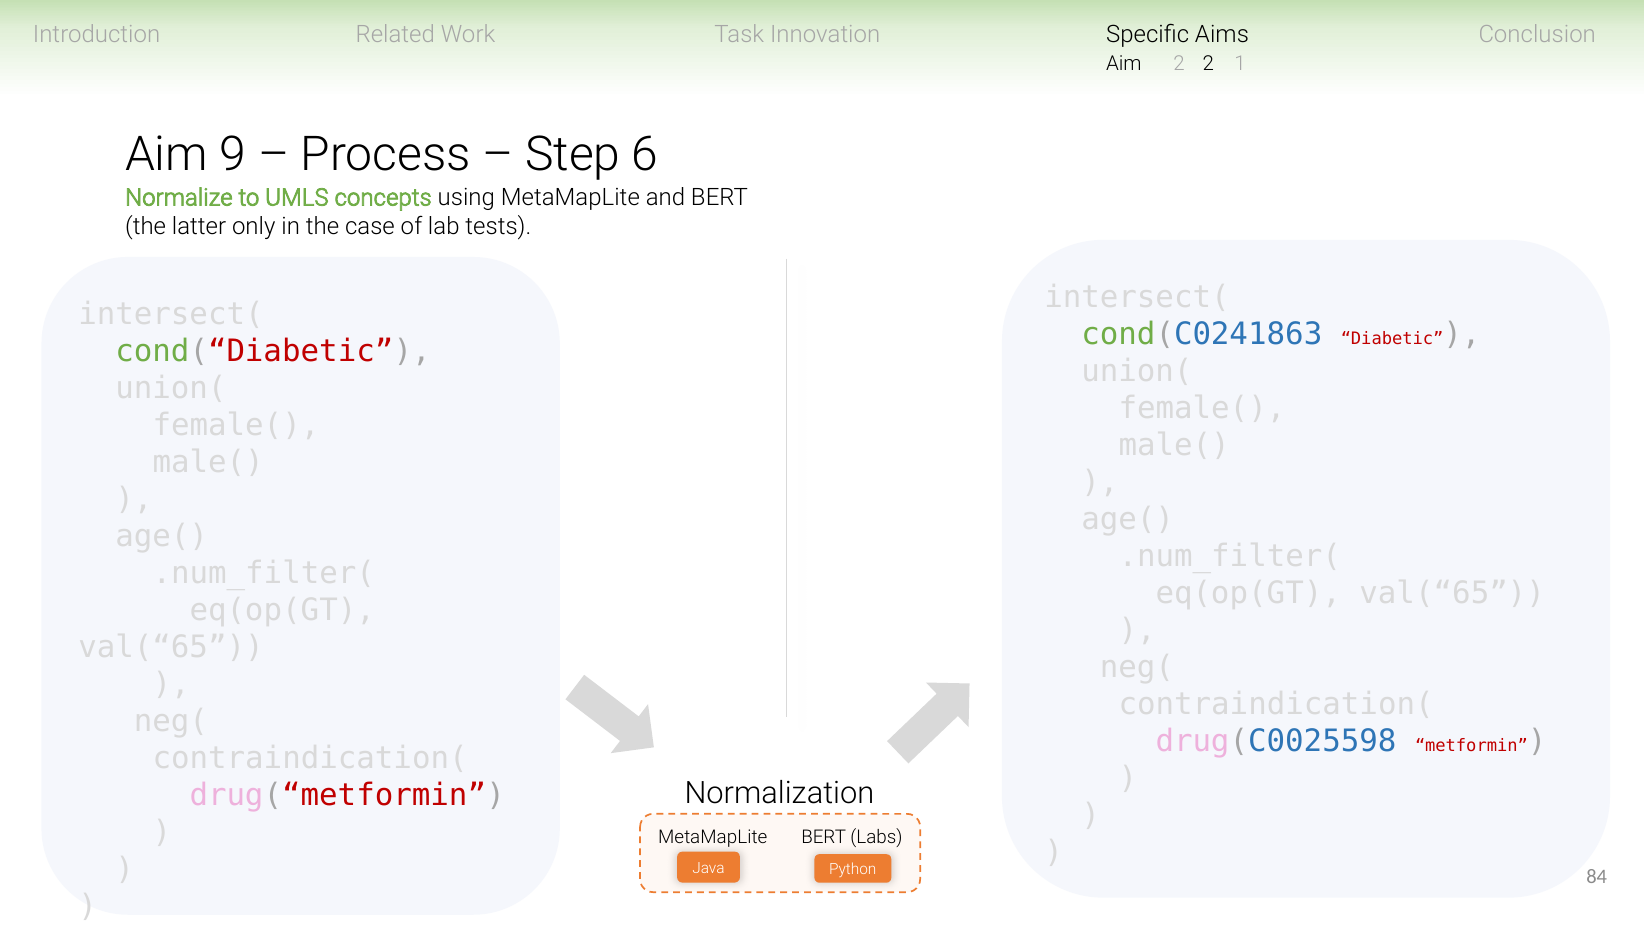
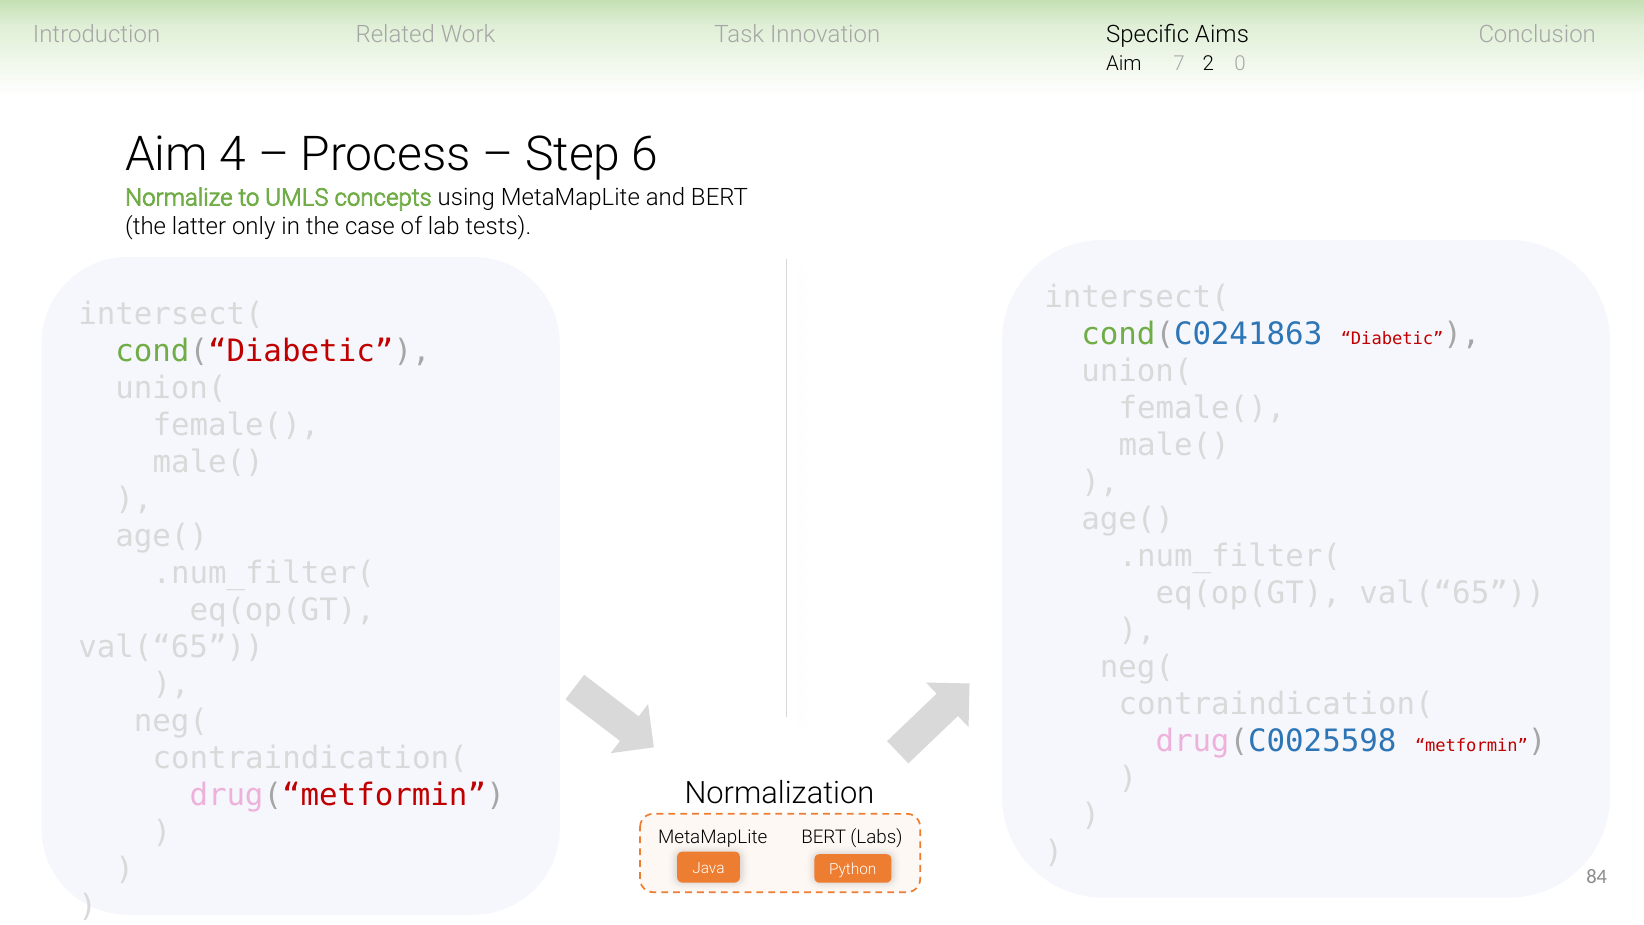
Aim 2: 2 -> 7
1: 1 -> 0
9: 9 -> 4
